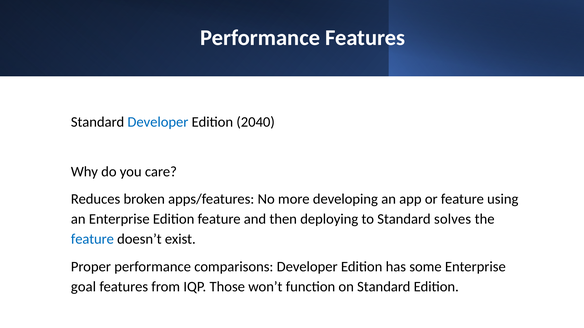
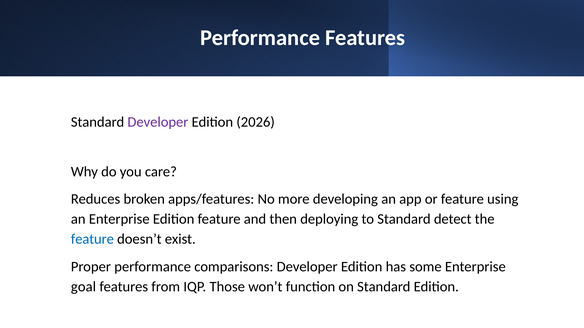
Developer at (158, 122) colour: blue -> purple
2040: 2040 -> 2026
solves: solves -> detect
